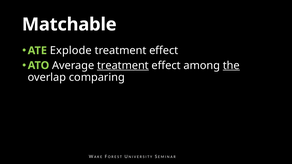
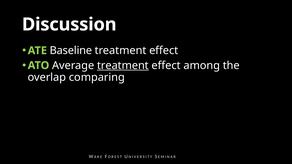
Matchable: Matchable -> Discussion
Explode: Explode -> Baseline
the underline: present -> none
